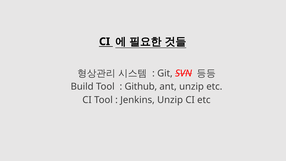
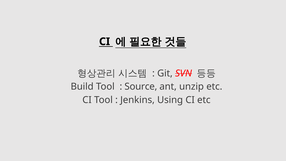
Github: Github -> Source
Jenkins Unzip: Unzip -> Using
